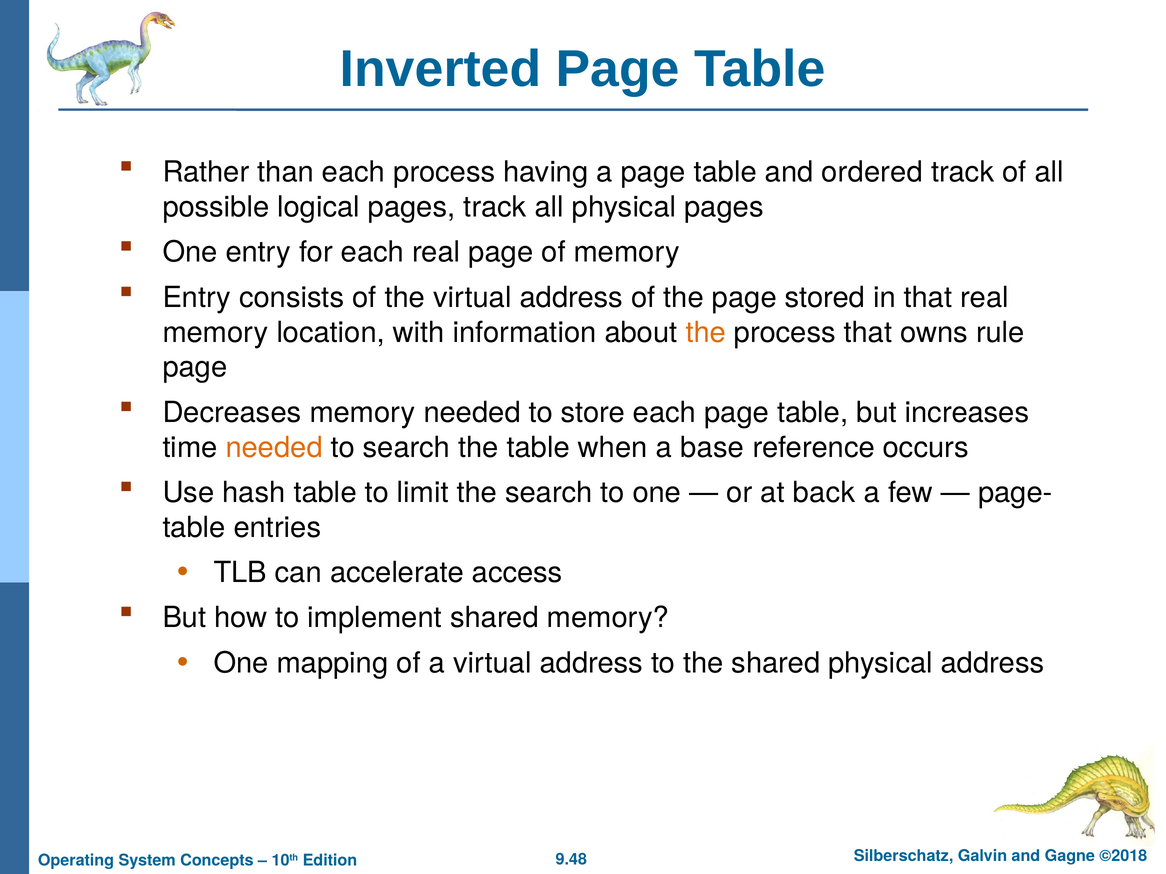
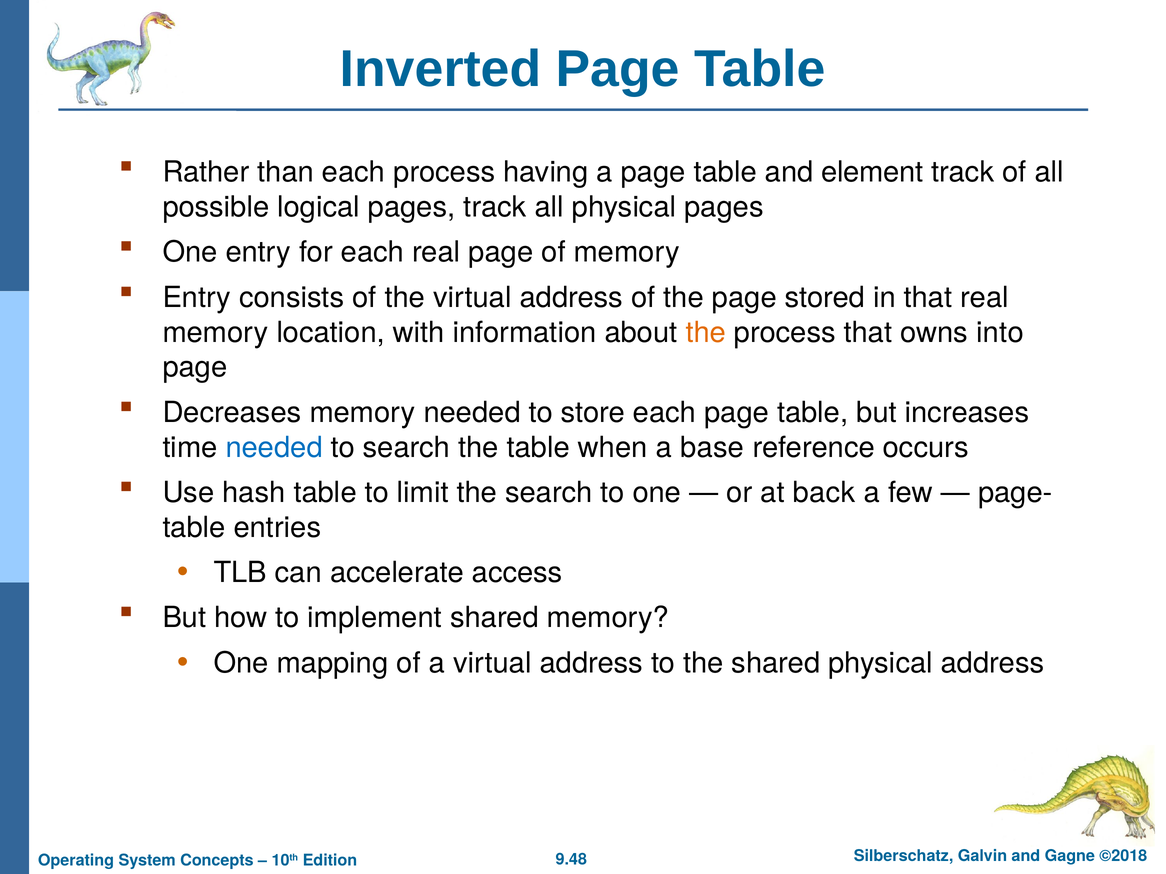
ordered: ordered -> element
rule: rule -> into
needed at (274, 448) colour: orange -> blue
